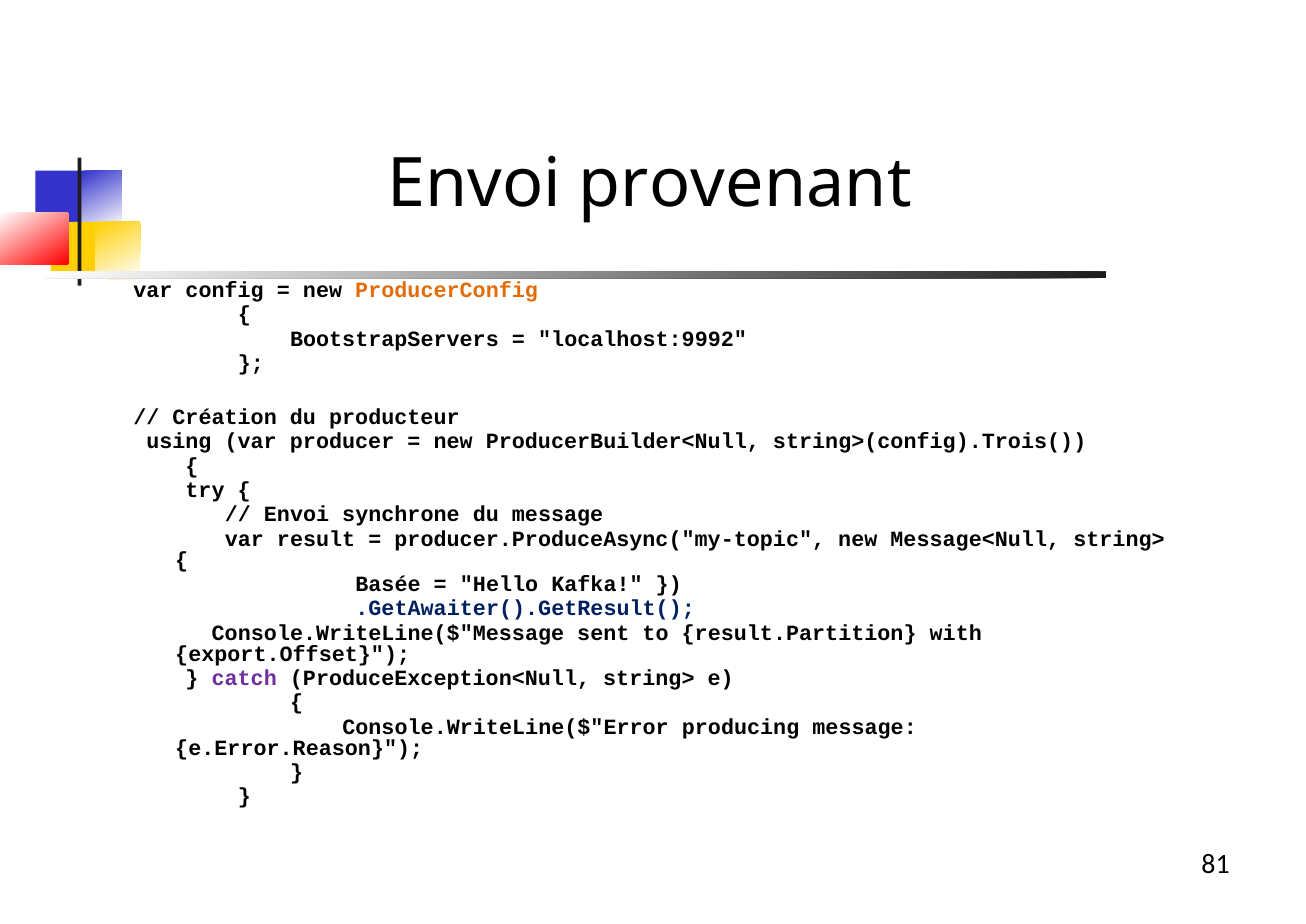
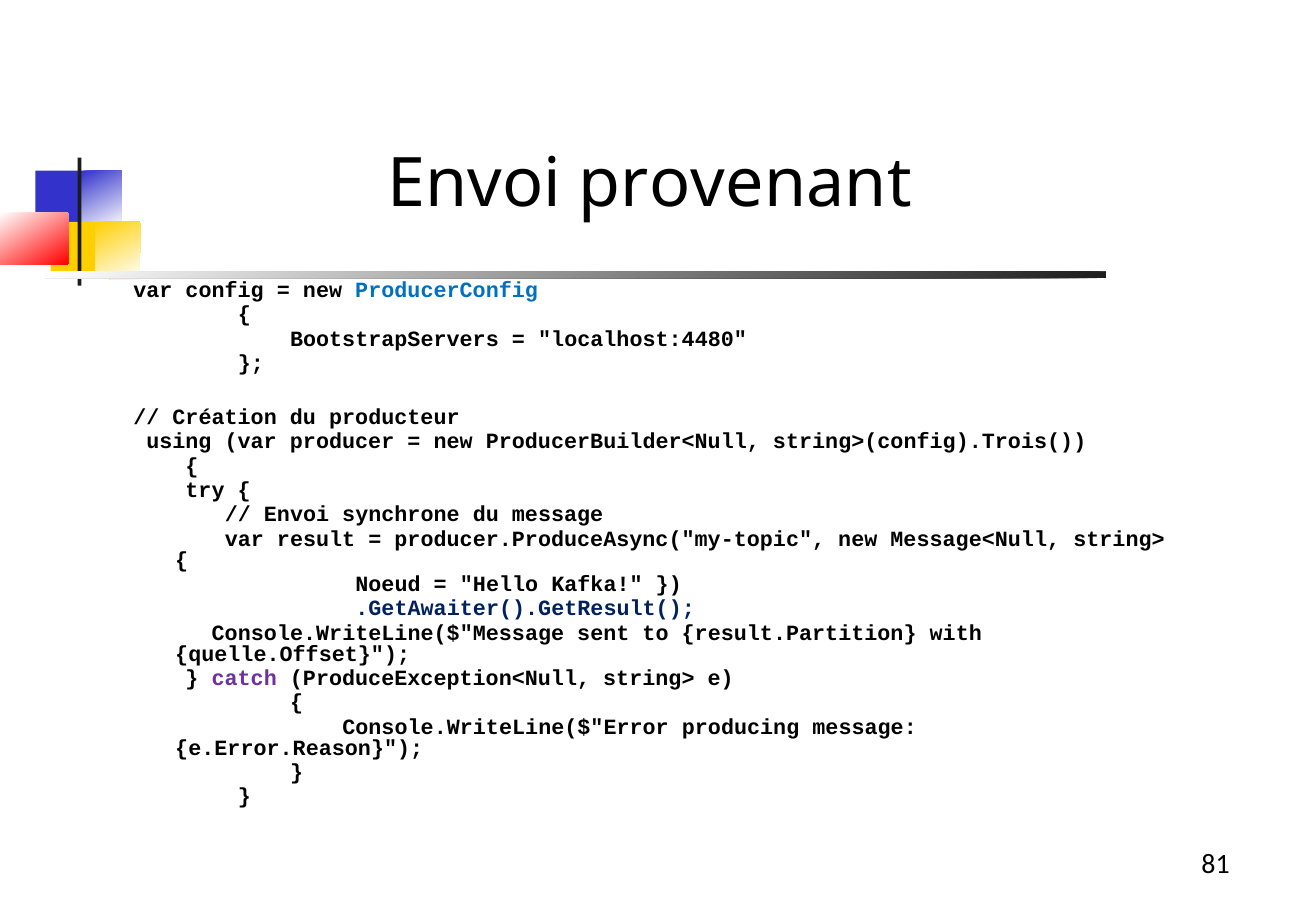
ProducerConfig colour: orange -> blue
localhost:9992: localhost:9992 -> localhost:4480
Basée: Basée -> Noeud
export.Offset: export.Offset -> quelle.Offset
